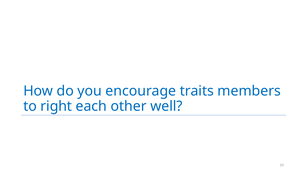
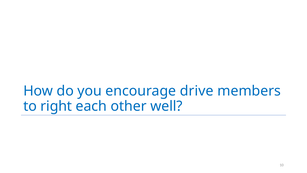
traits: traits -> drive
